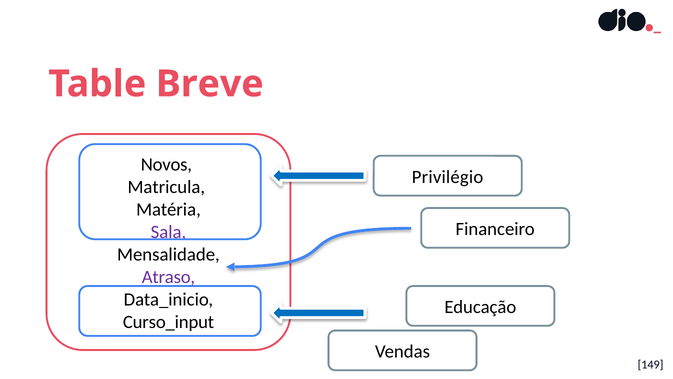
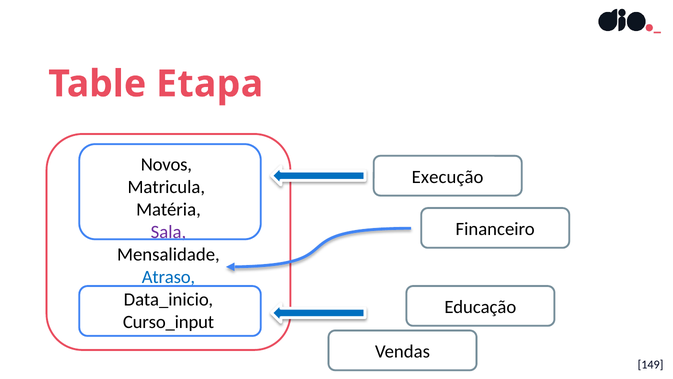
Breve: Breve -> Etapa
Privilégio: Privilégio -> Execução
Atraso colour: purple -> blue
